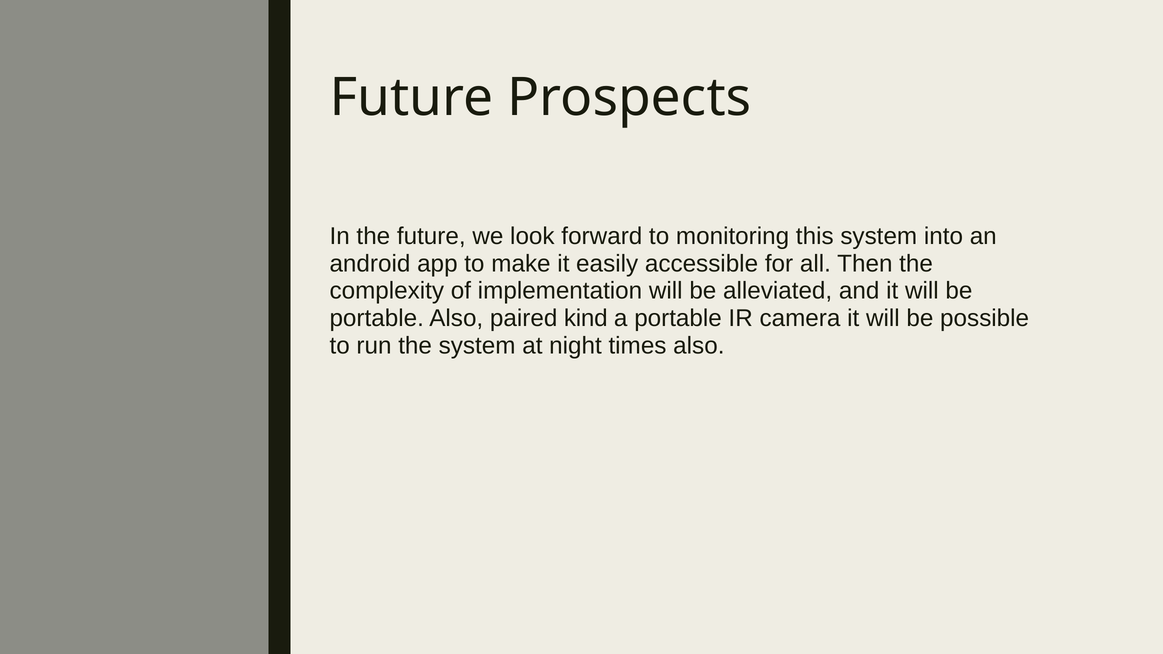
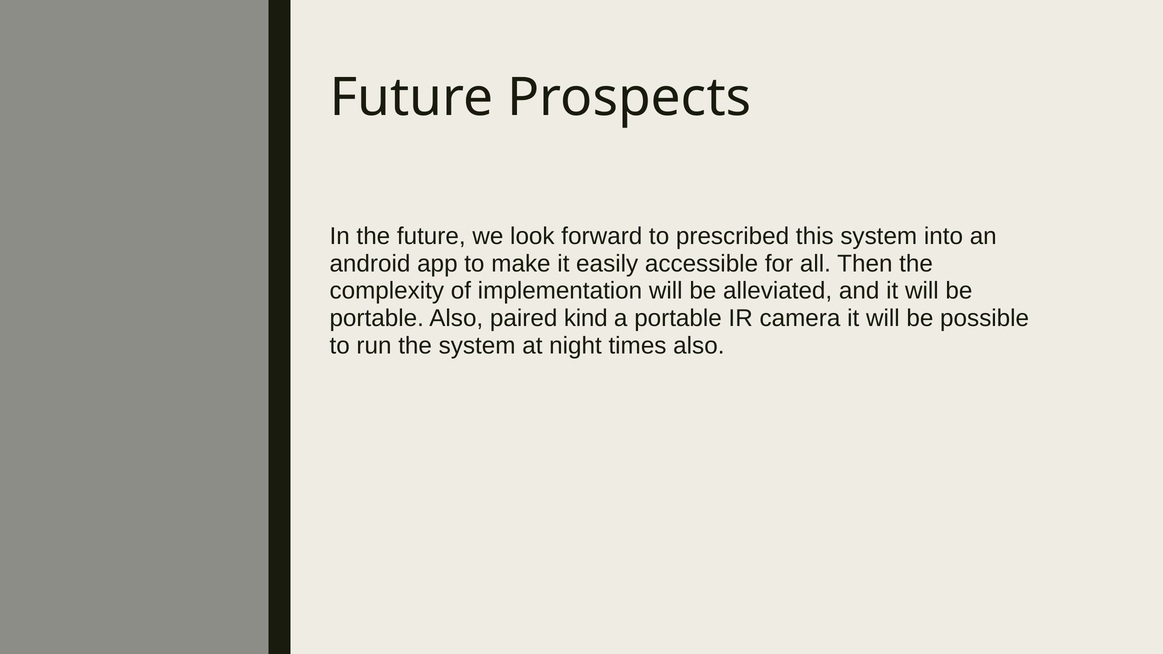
monitoring: monitoring -> prescribed
